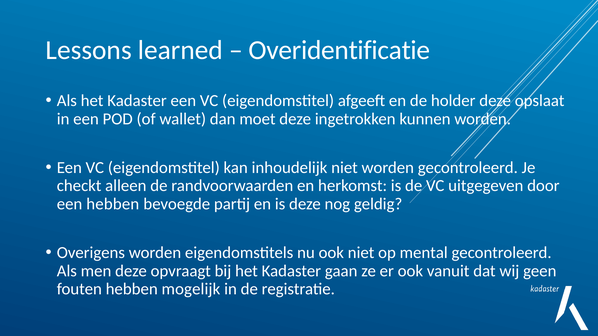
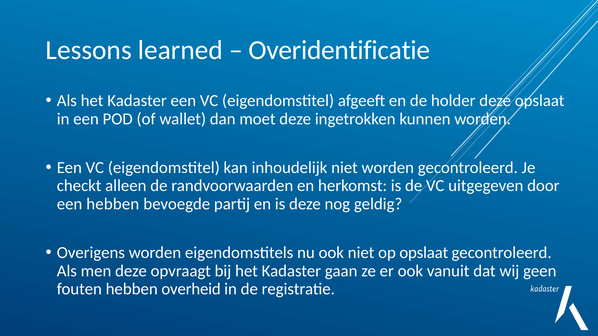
op mental: mental -> opslaat
mogelijk: mogelijk -> overheid
